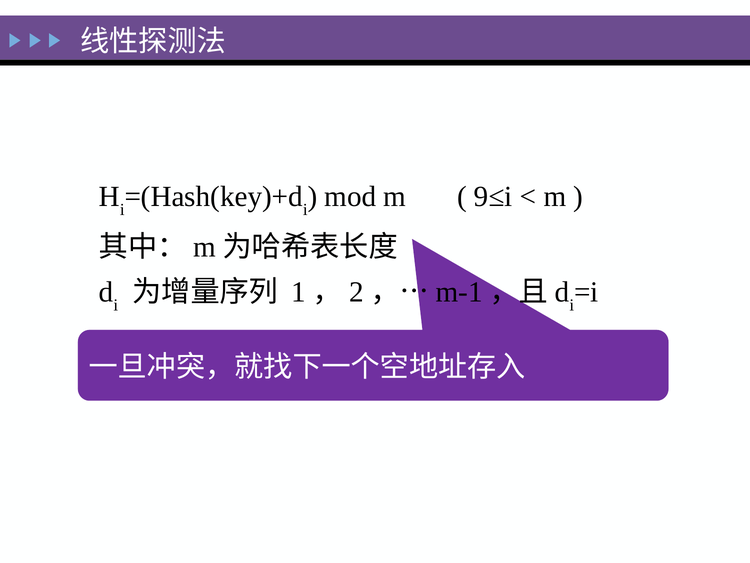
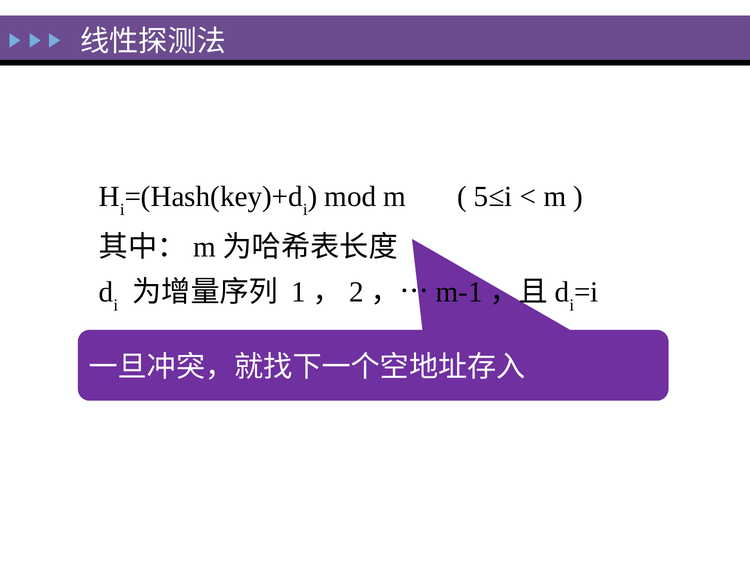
9≤i: 9≤i -> 5≤i
